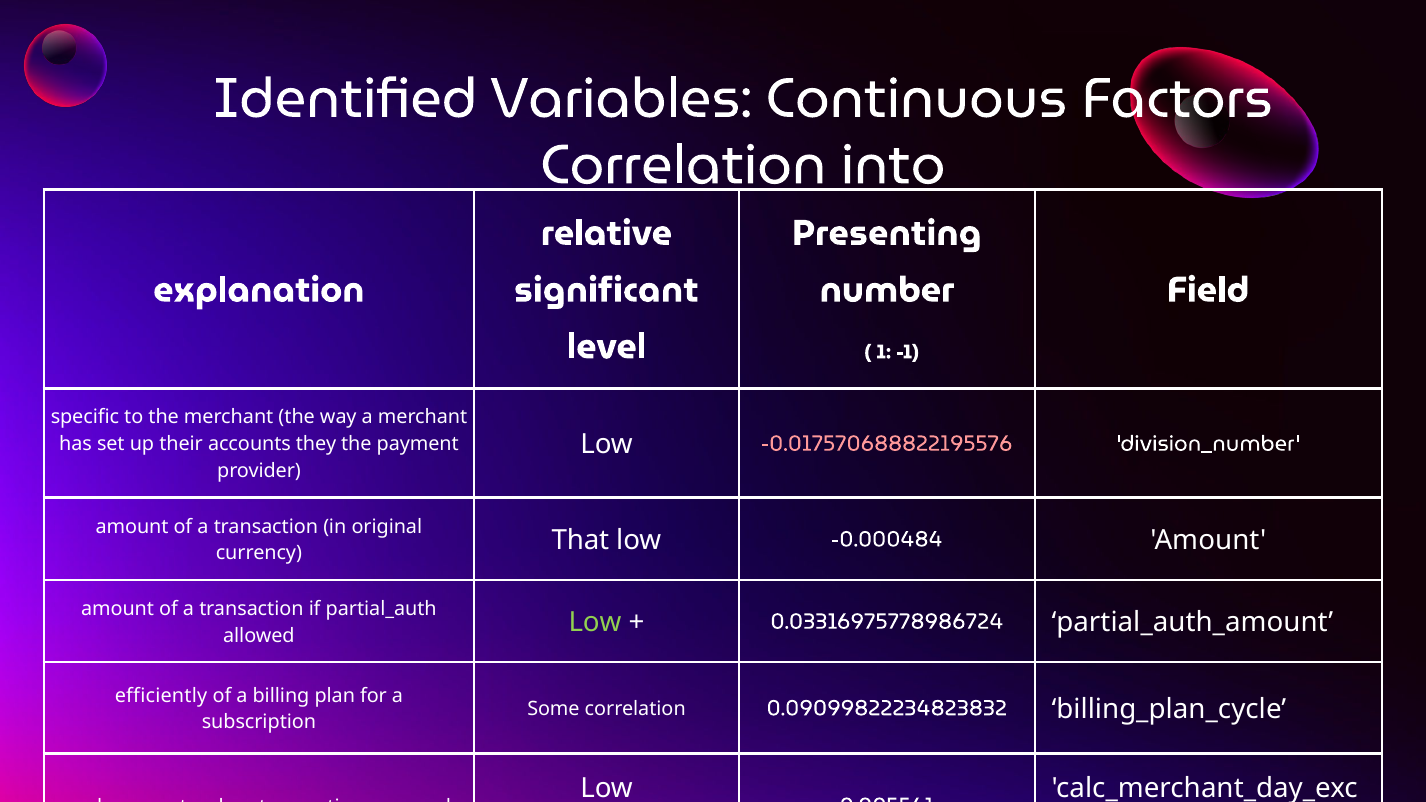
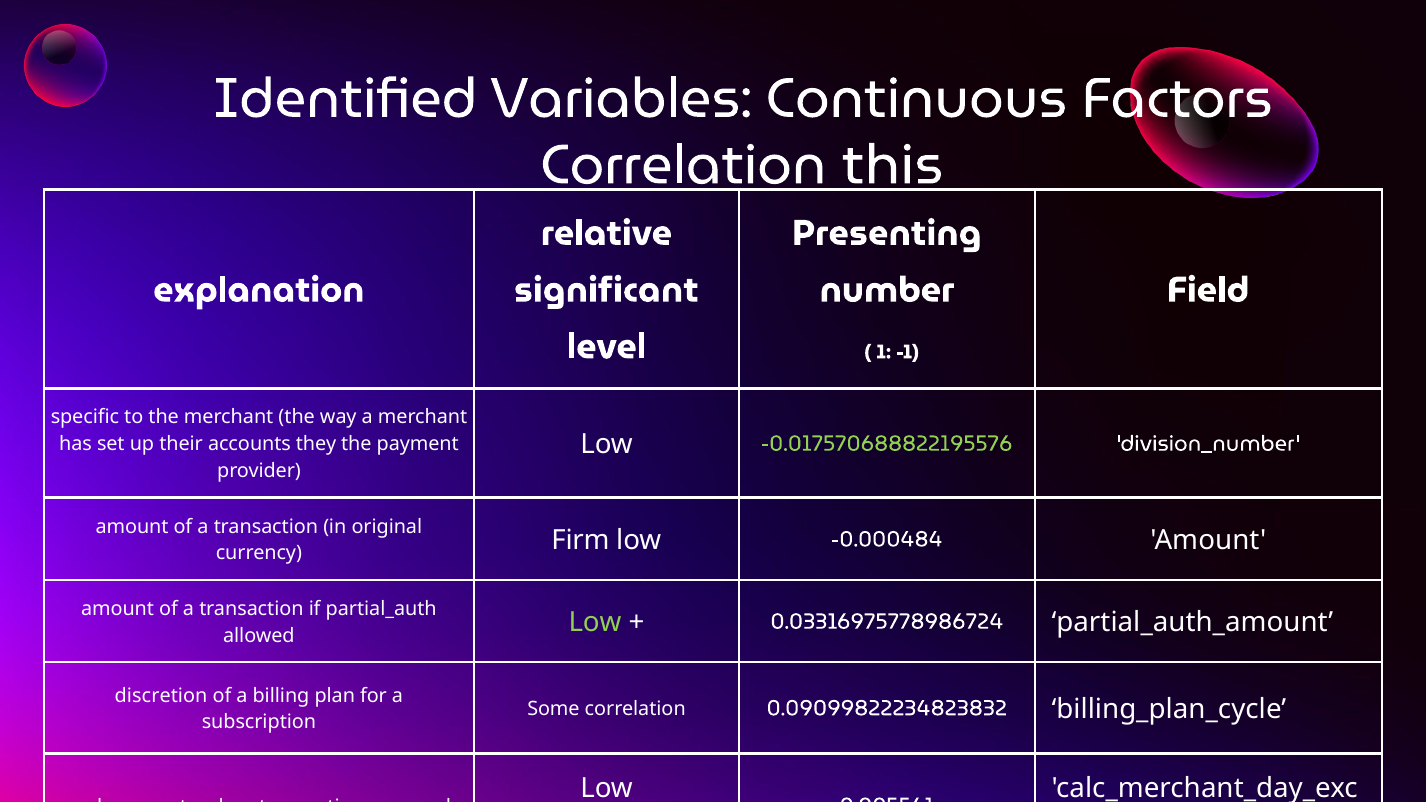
into: into -> this
-0.017570688822195576 colour: pink -> light green
That: That -> Firm
efficiently: efficiently -> discretion
